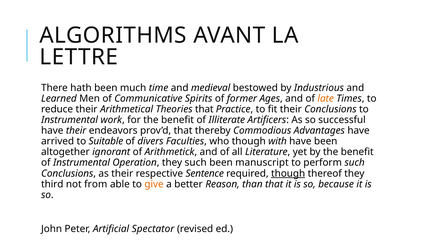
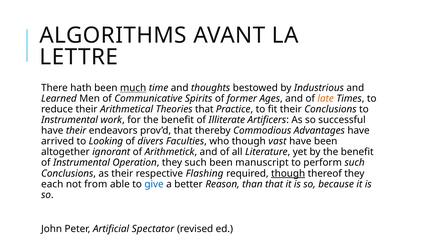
much underline: none -> present
medieval: medieval -> thoughts
Suitable: Suitable -> Looking
with: with -> vast
Sentence: Sentence -> Flashing
third: third -> each
give colour: orange -> blue
